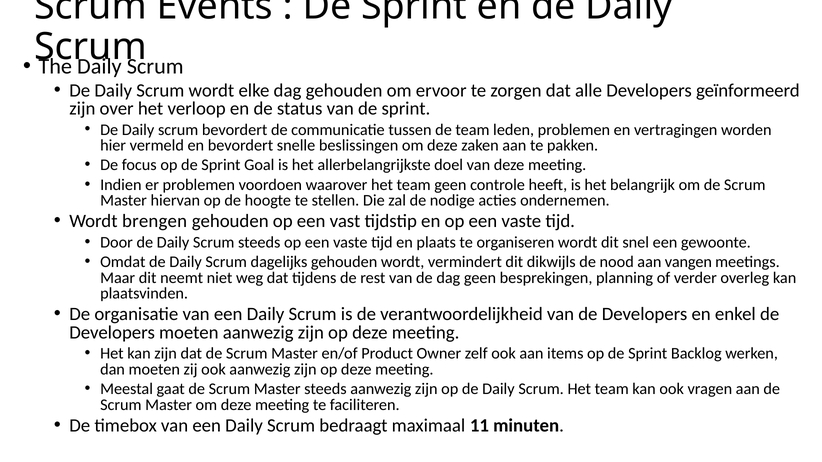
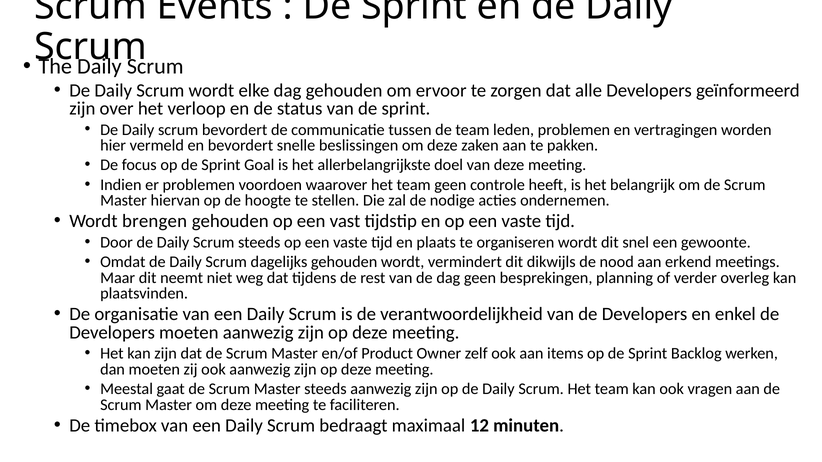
vangen: vangen -> erkend
11: 11 -> 12
